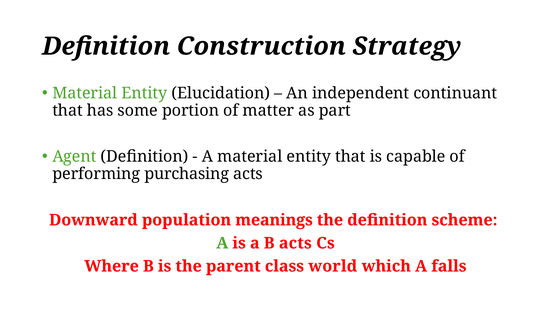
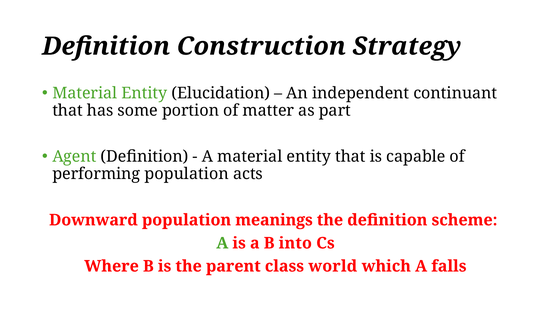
performing purchasing: purchasing -> population
B acts: acts -> into
